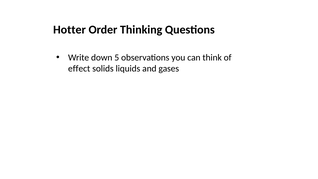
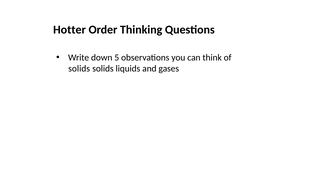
effect at (79, 69): effect -> solids
